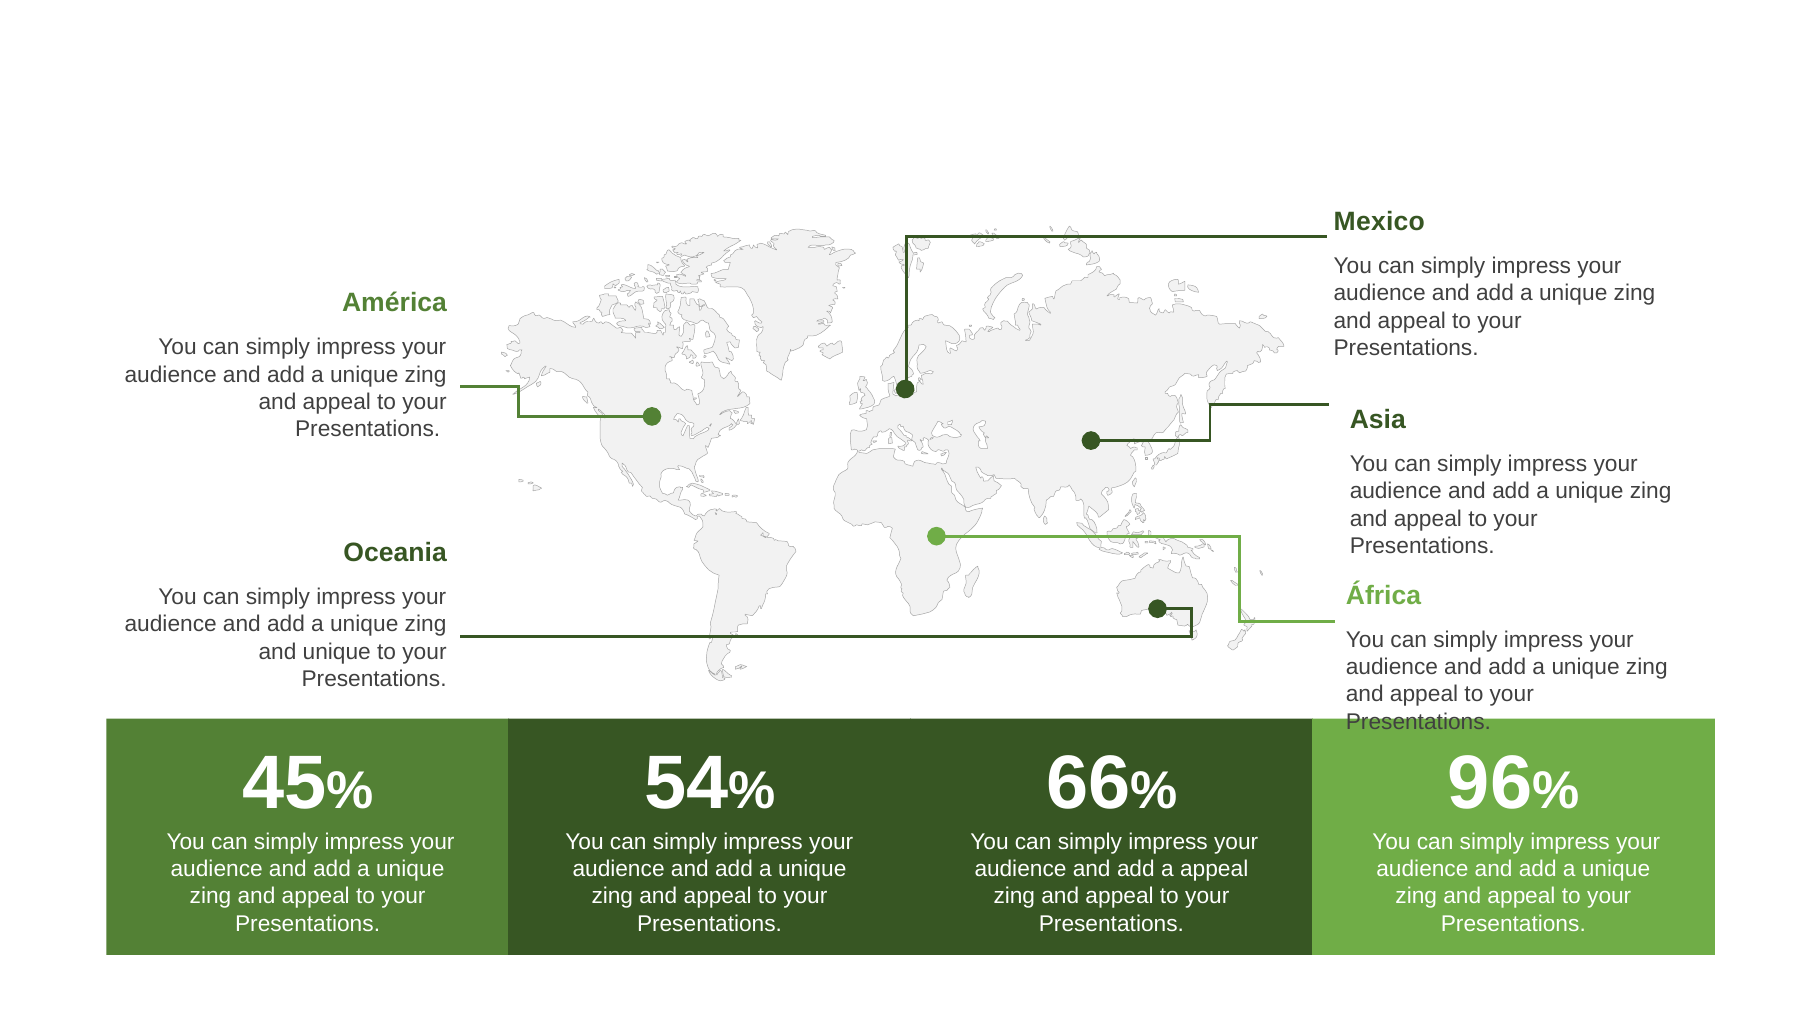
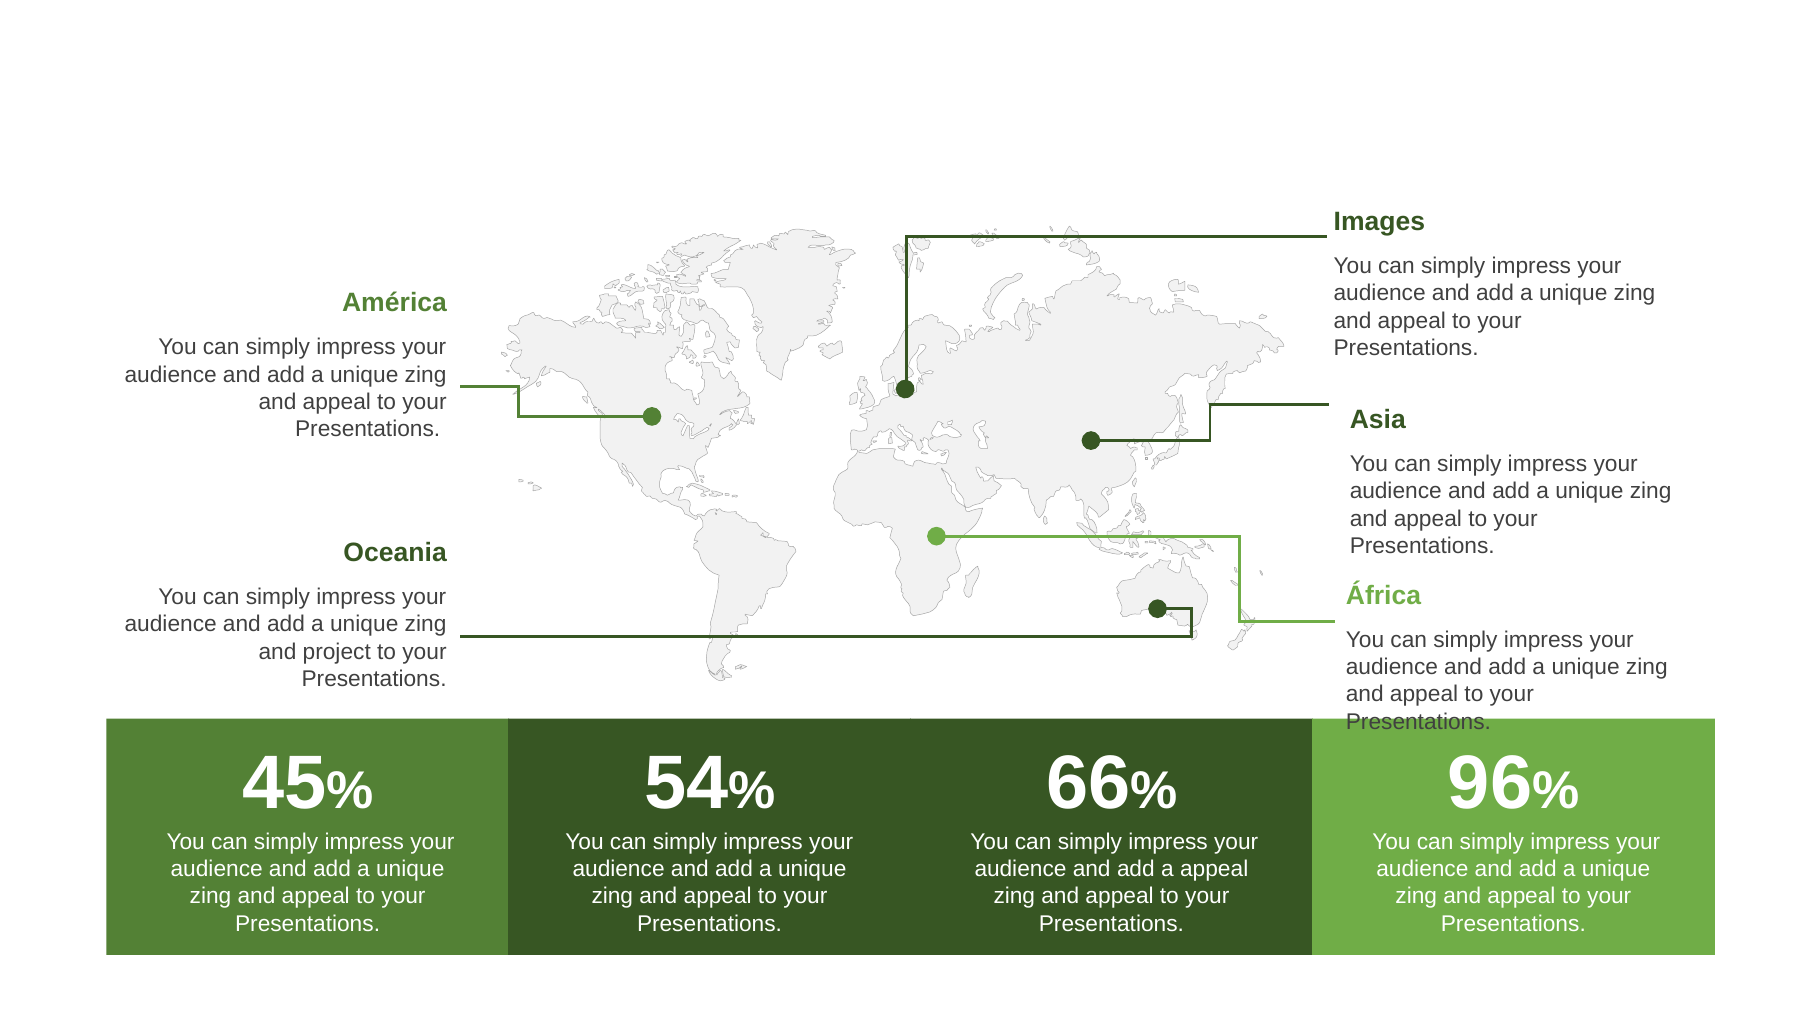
Mexico: Mexico -> Images
and unique: unique -> project
